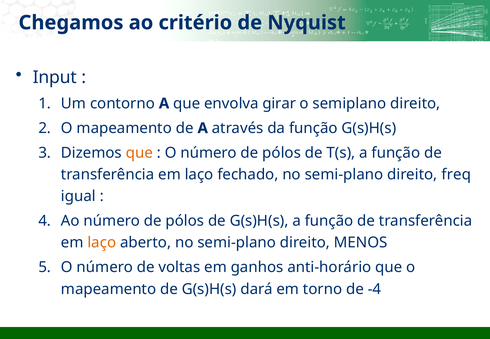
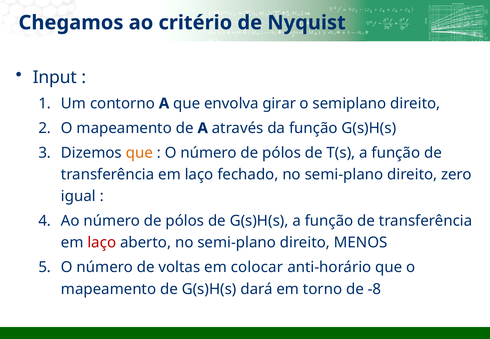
freq: freq -> zero
laço at (102, 243) colour: orange -> red
ganhos: ganhos -> colocar
-4: -4 -> -8
